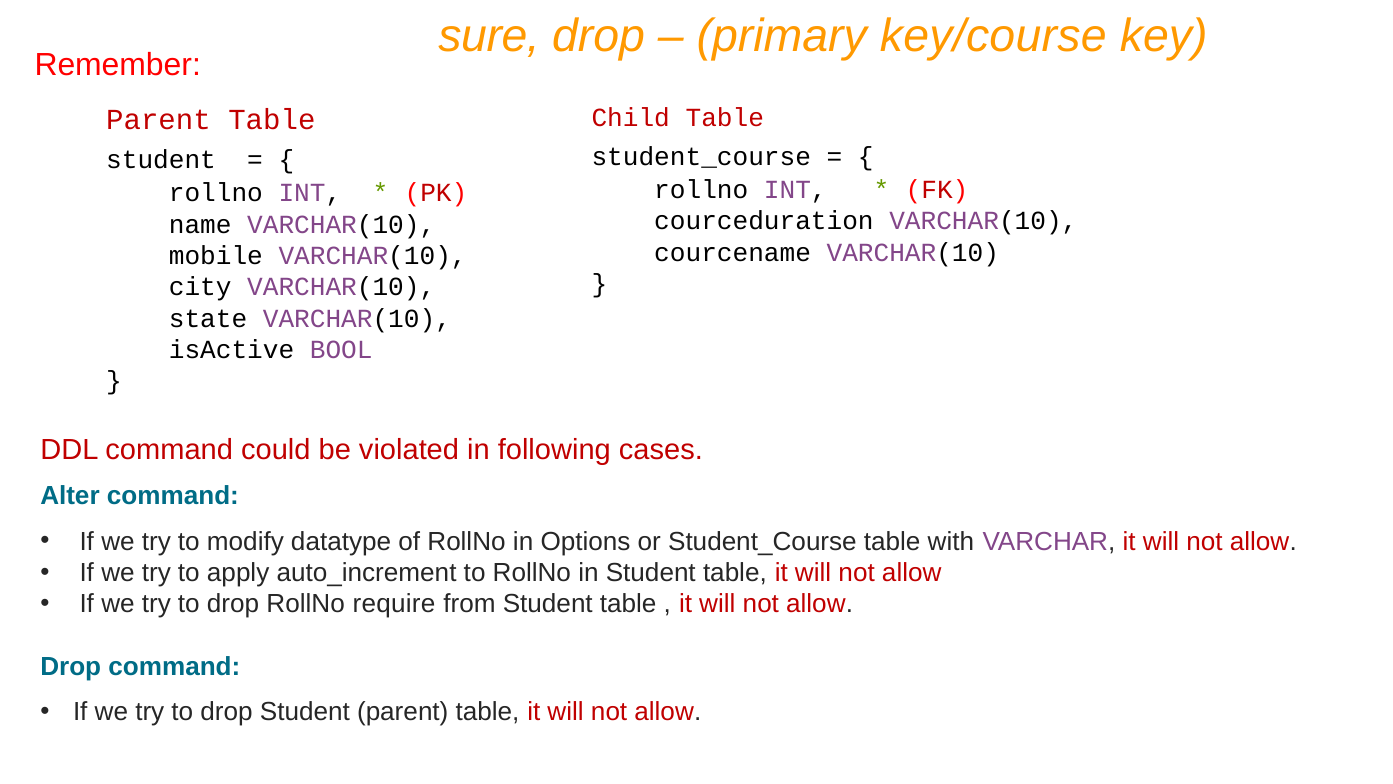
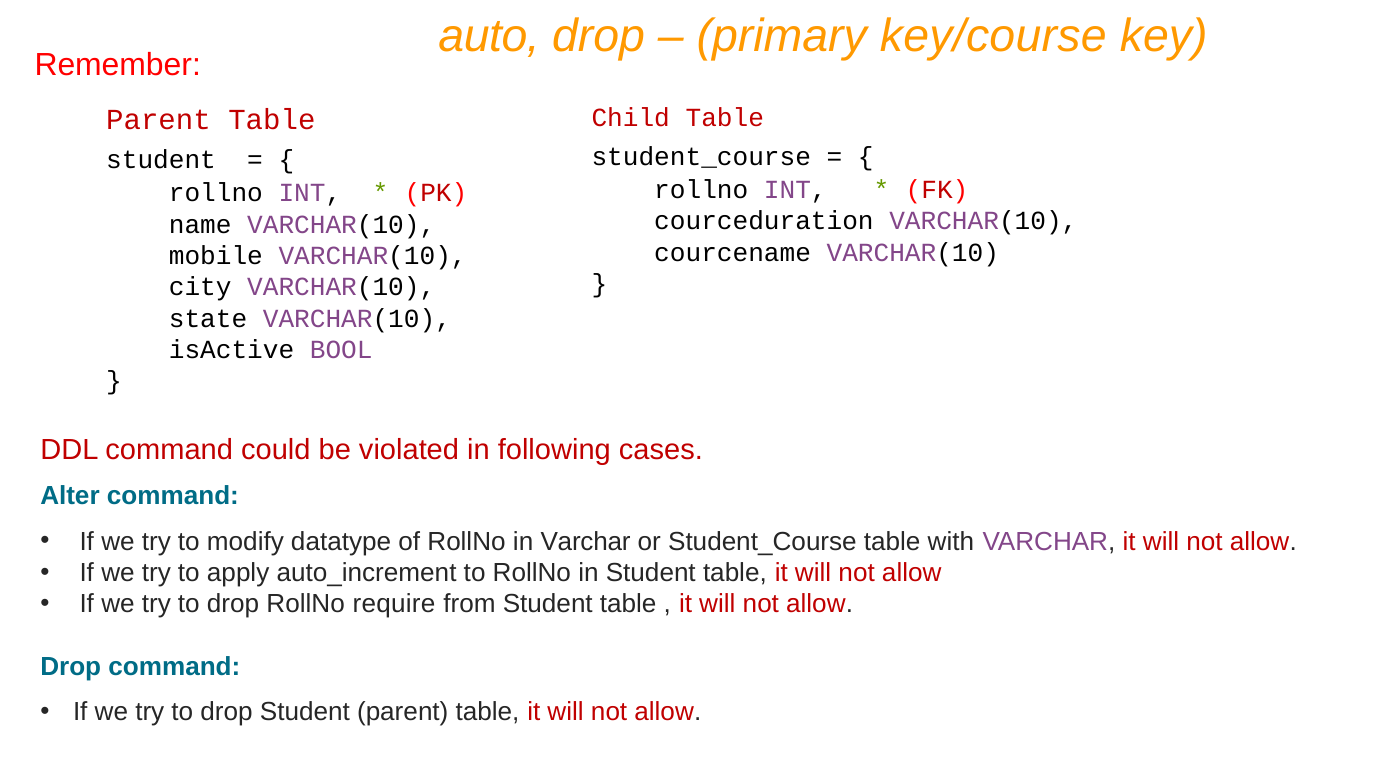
sure: sure -> auto
in Options: Options -> Varchar
